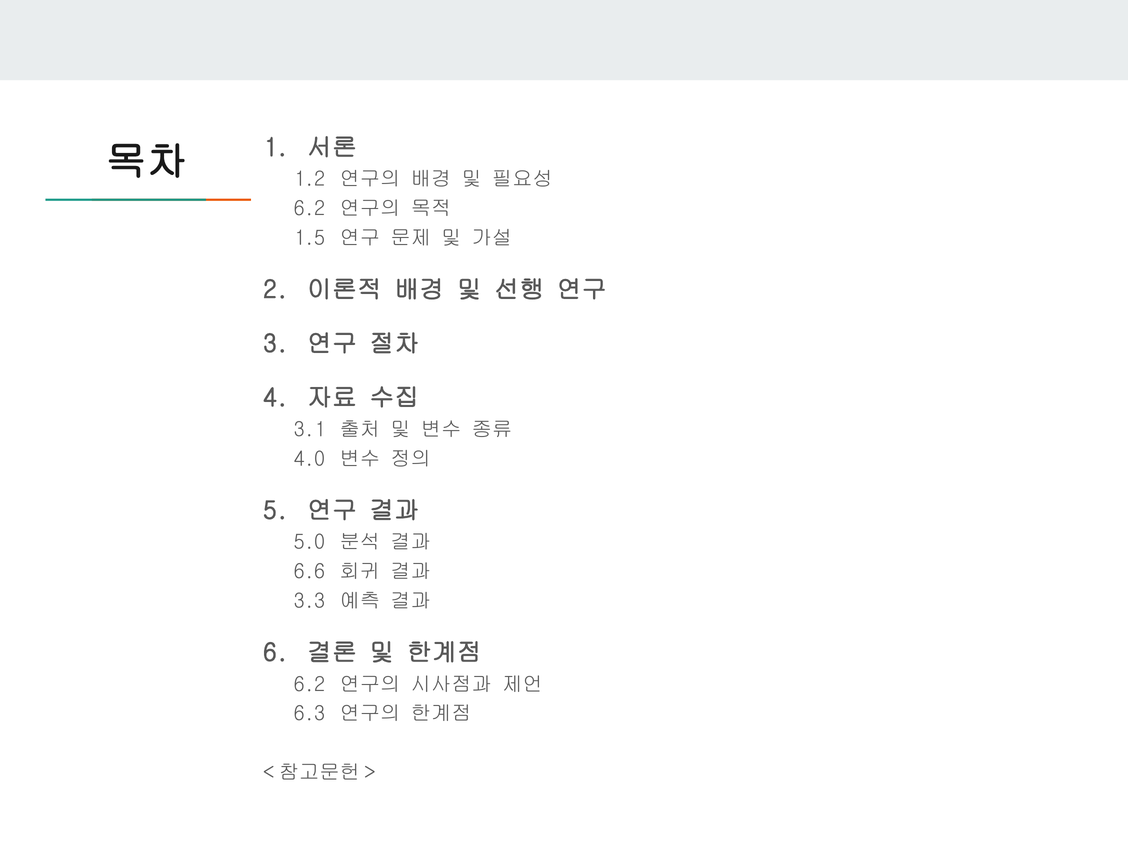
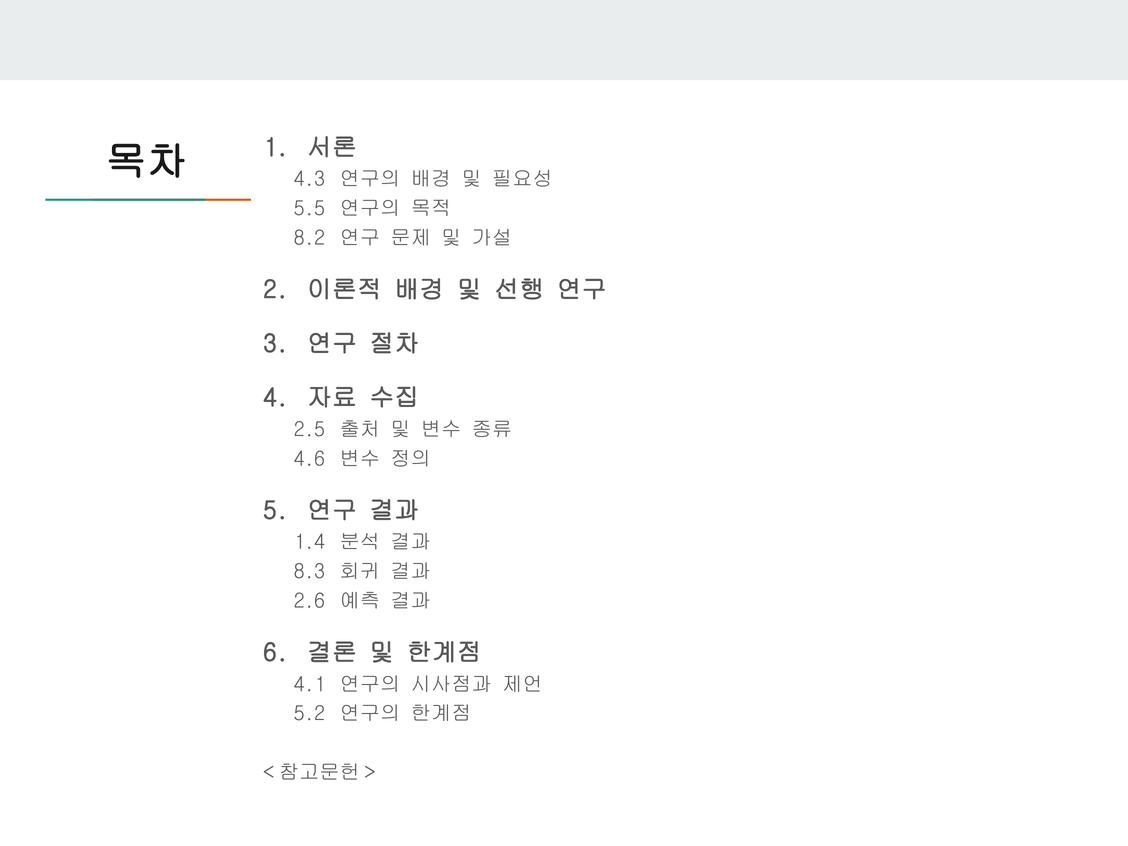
1.2: 1.2 -> 4.3
6.2 at (309, 209): 6.2 -> 5.5
1.5: 1.5 -> 8.2
3.1: 3.1 -> 2.5
4.0: 4.0 -> 4.6
5.0: 5.0 -> 1.4
6.6: 6.6 -> 8.3
3.3: 3.3 -> 2.6
6.2 at (309, 684): 6.2 -> 4.1
6.3: 6.3 -> 5.2
